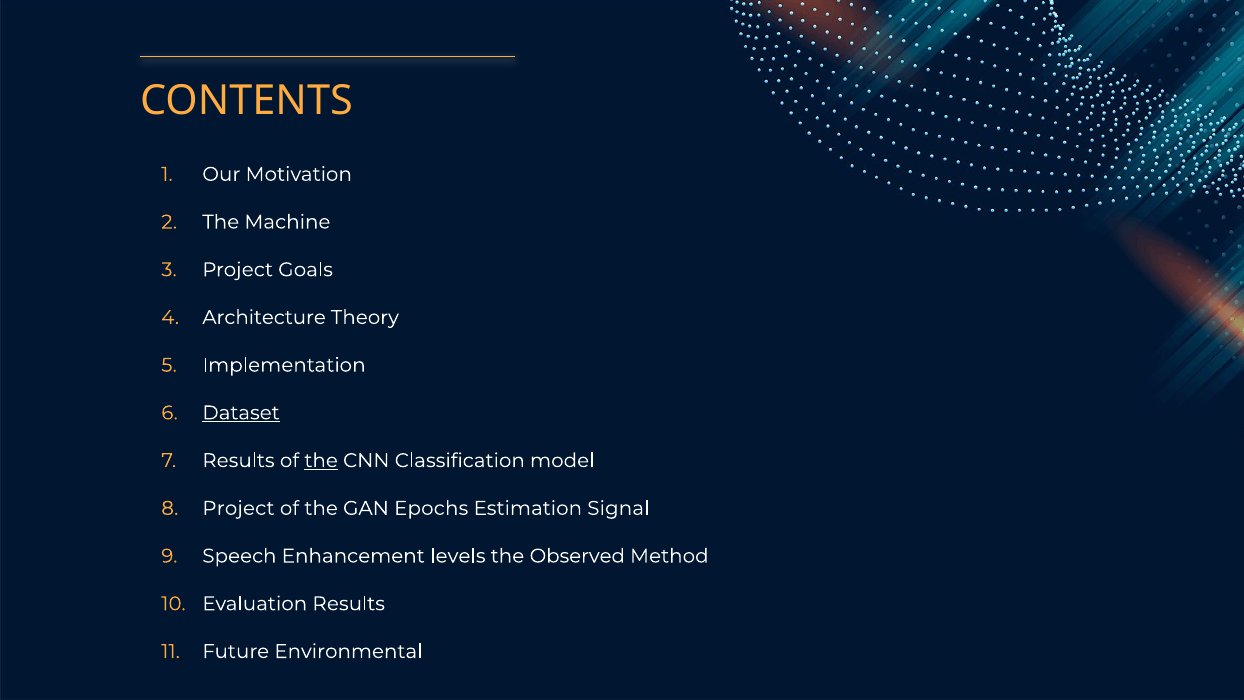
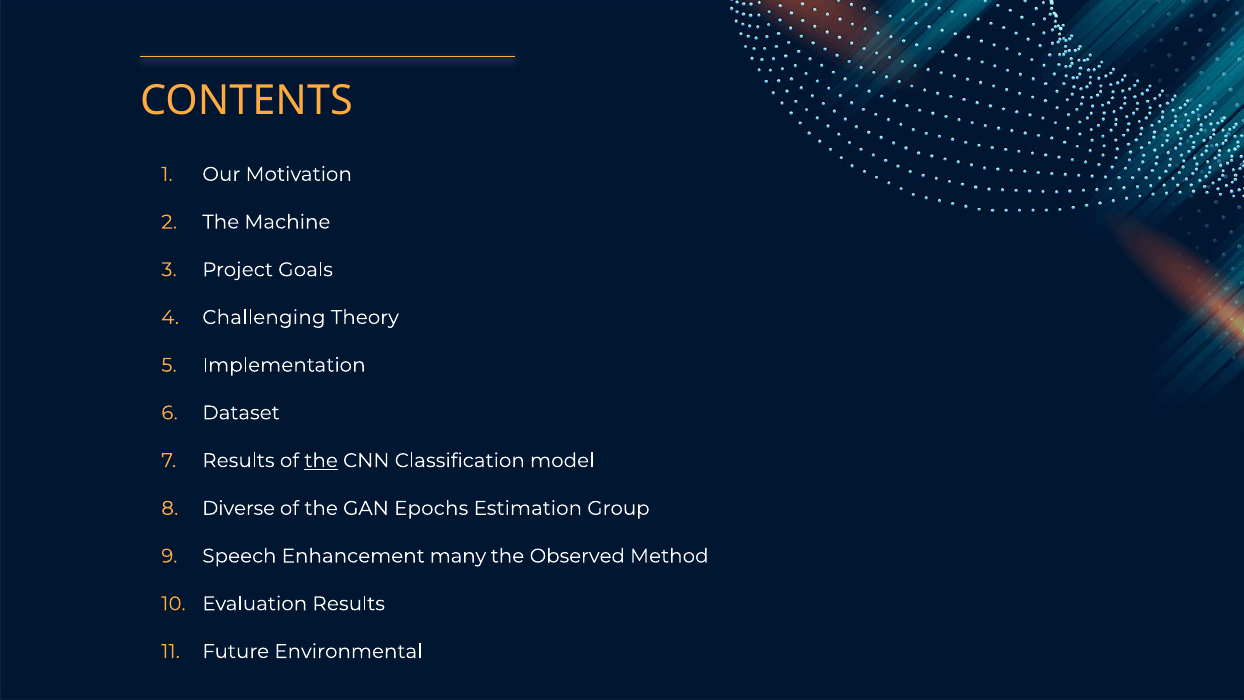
Architecture: Architecture -> Challenging
Dataset underline: present -> none
Project at (238, 508): Project -> Diverse
Signal: Signal -> Group
levels: levels -> many
